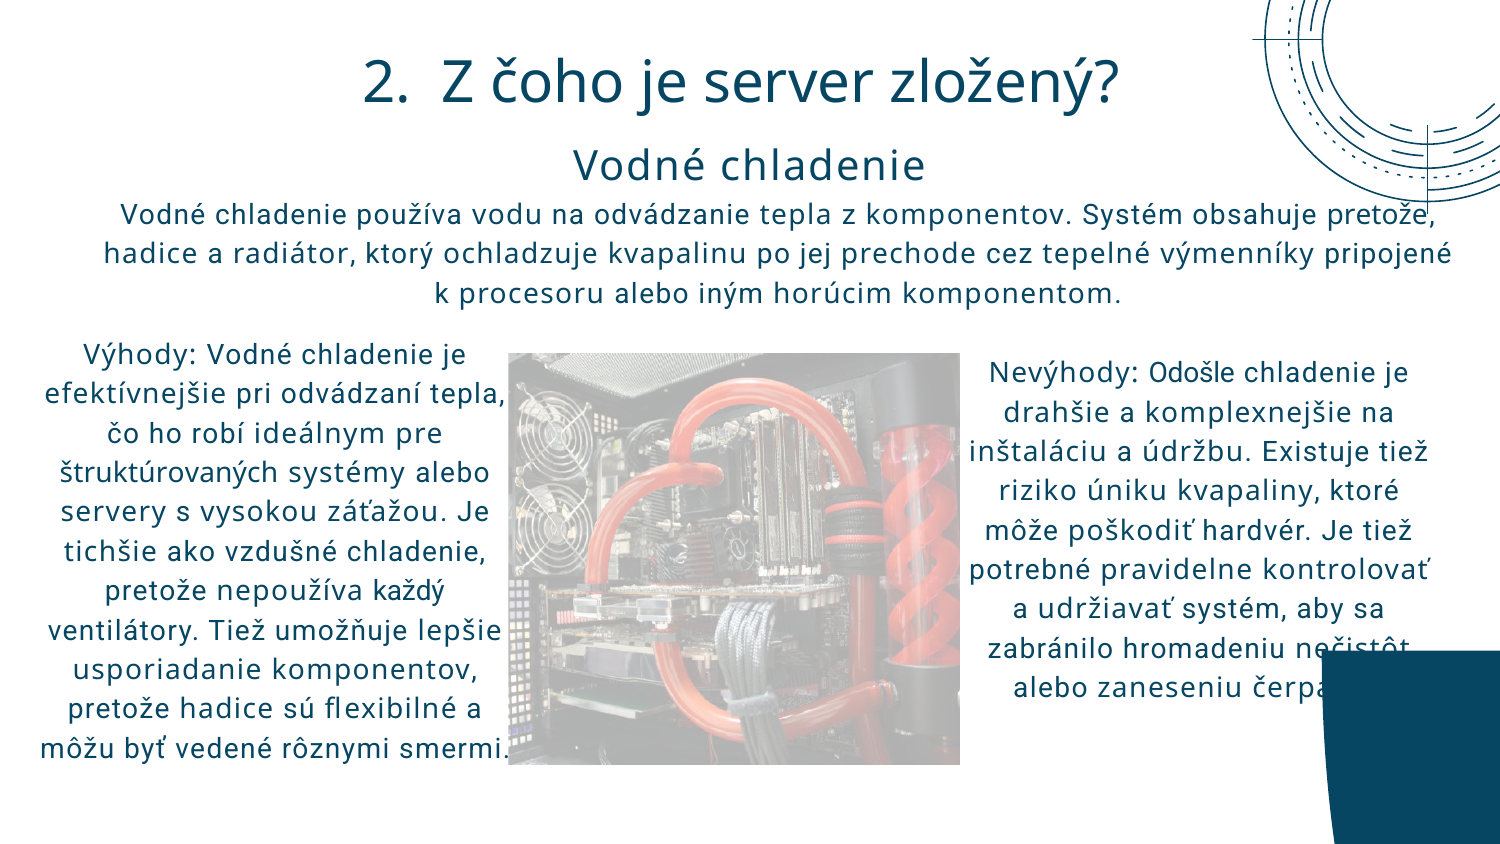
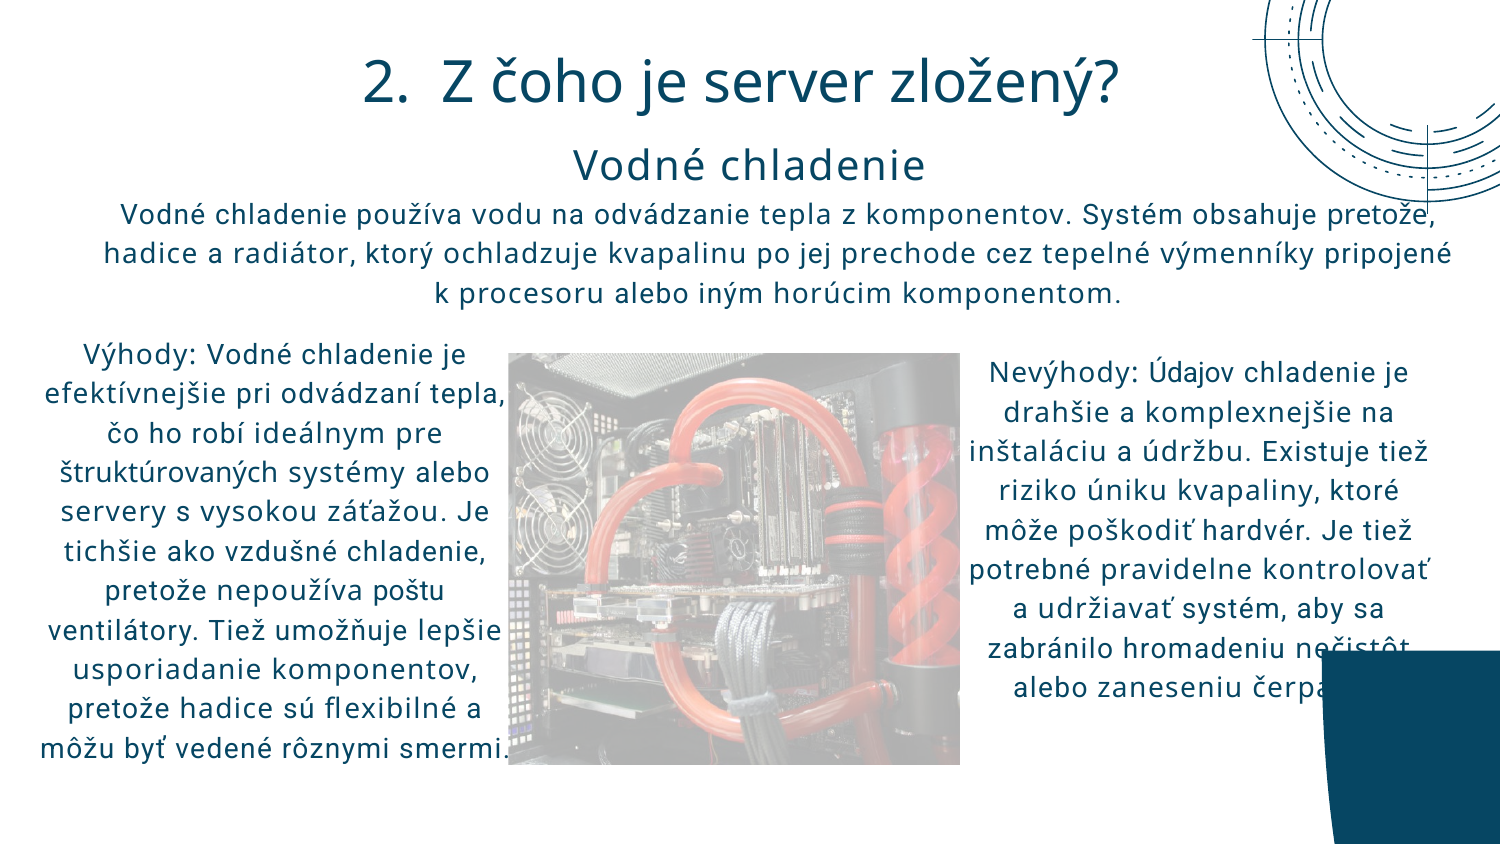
Odošle: Odošle -> Údajov
každý: každý -> poštu
